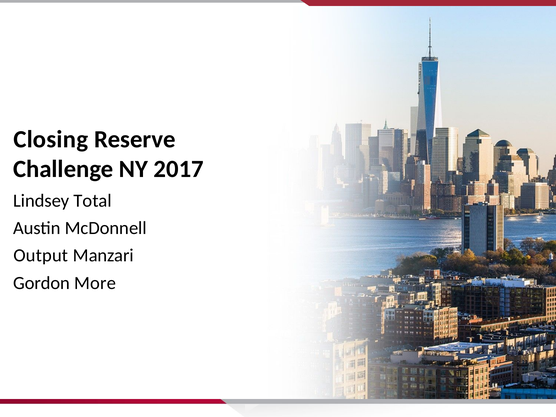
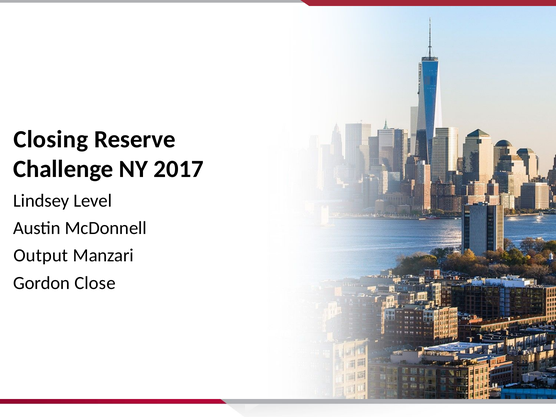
Total: Total -> Level
More: More -> Close
